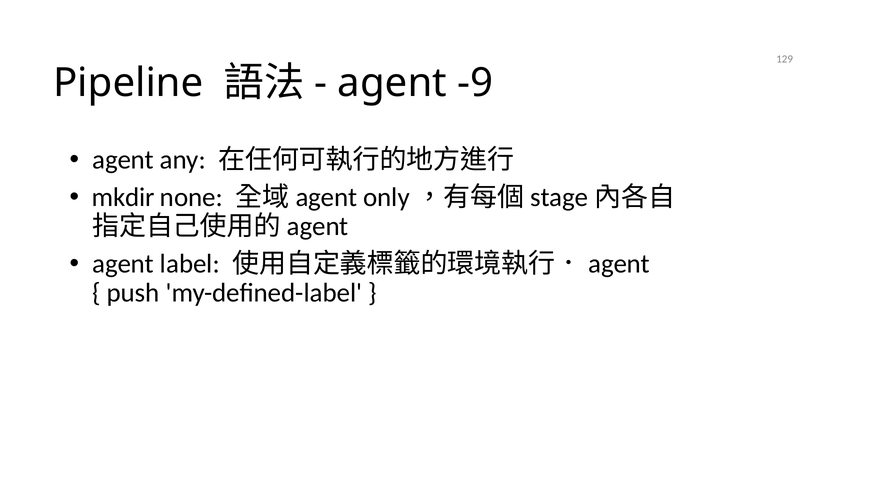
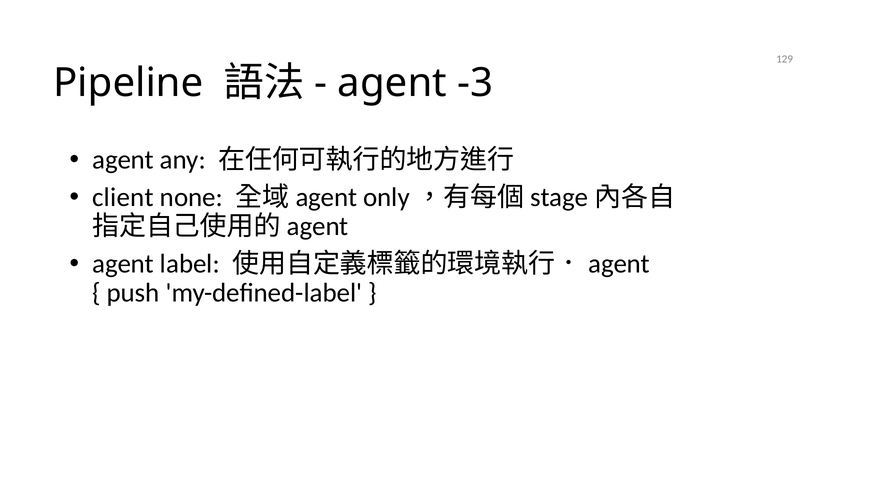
-9: -9 -> -3
mkdir: mkdir -> client
